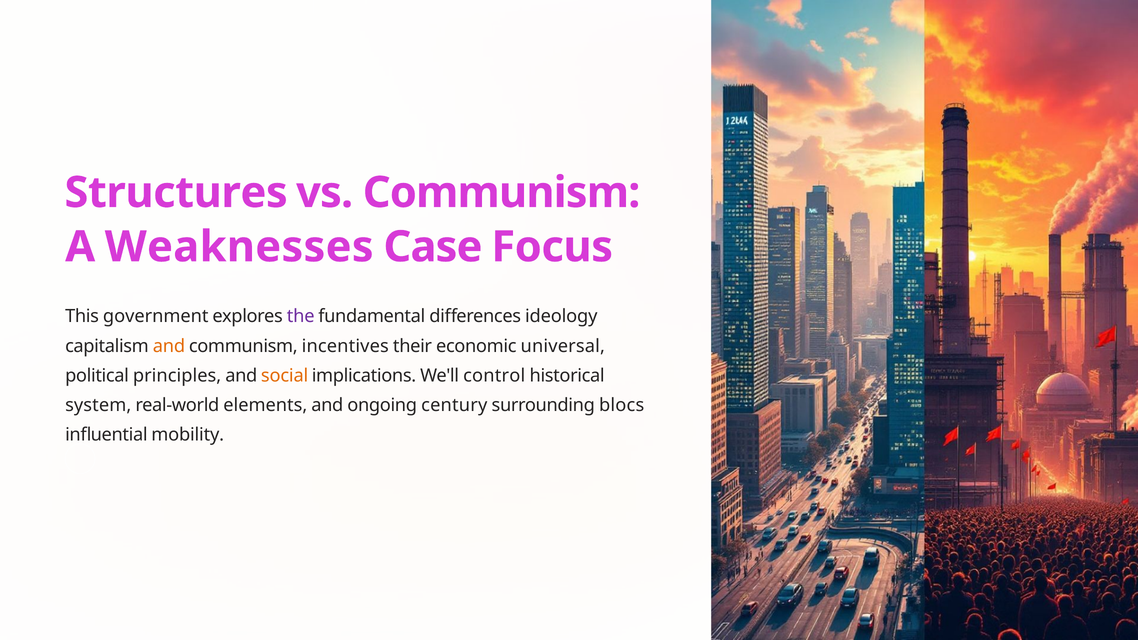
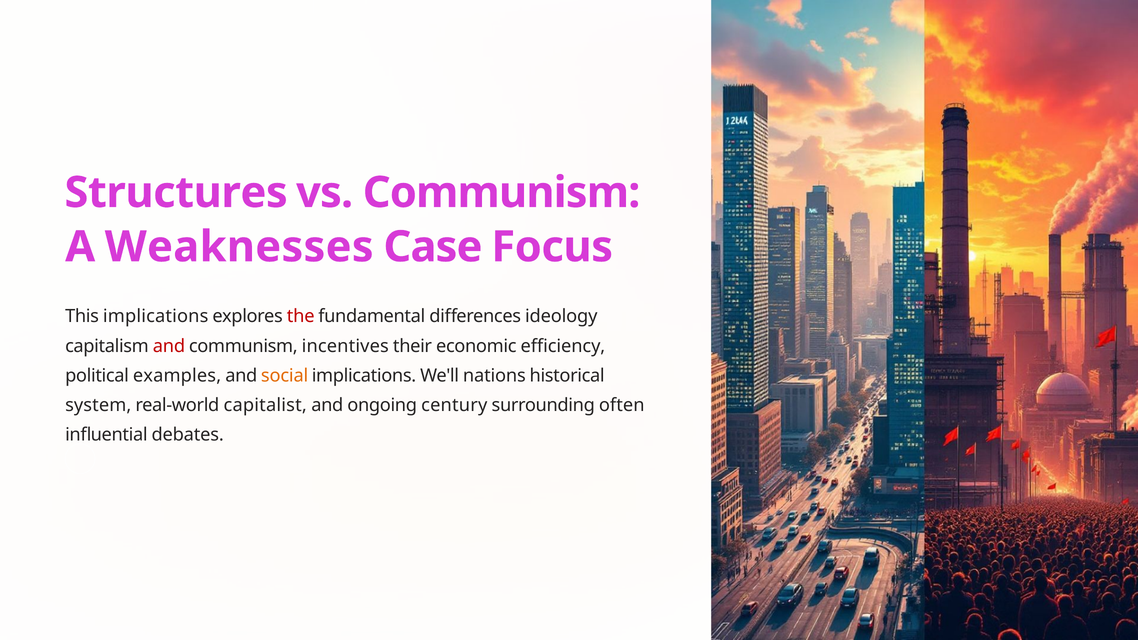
This government: government -> implications
the colour: purple -> red
and at (169, 346) colour: orange -> red
universal: universal -> efficiency
principles: principles -> examples
control: control -> nations
elements: elements -> capitalist
blocs: blocs -> often
mobility: mobility -> debates
